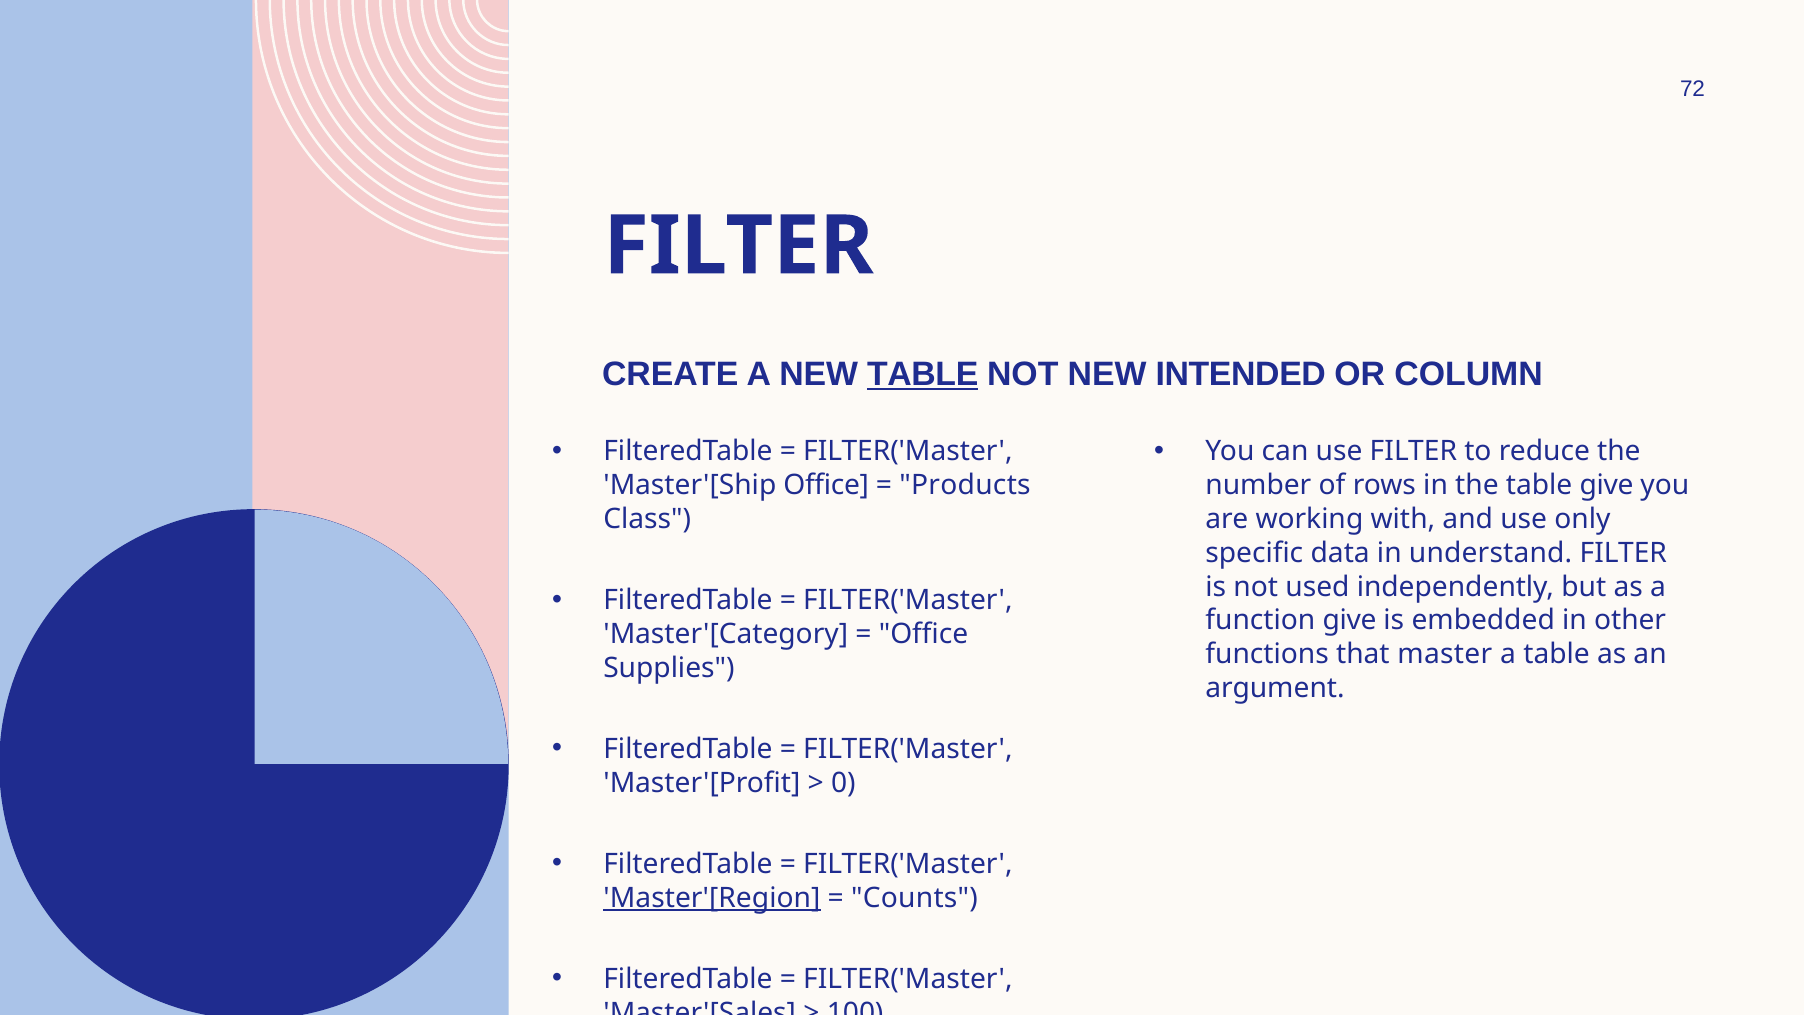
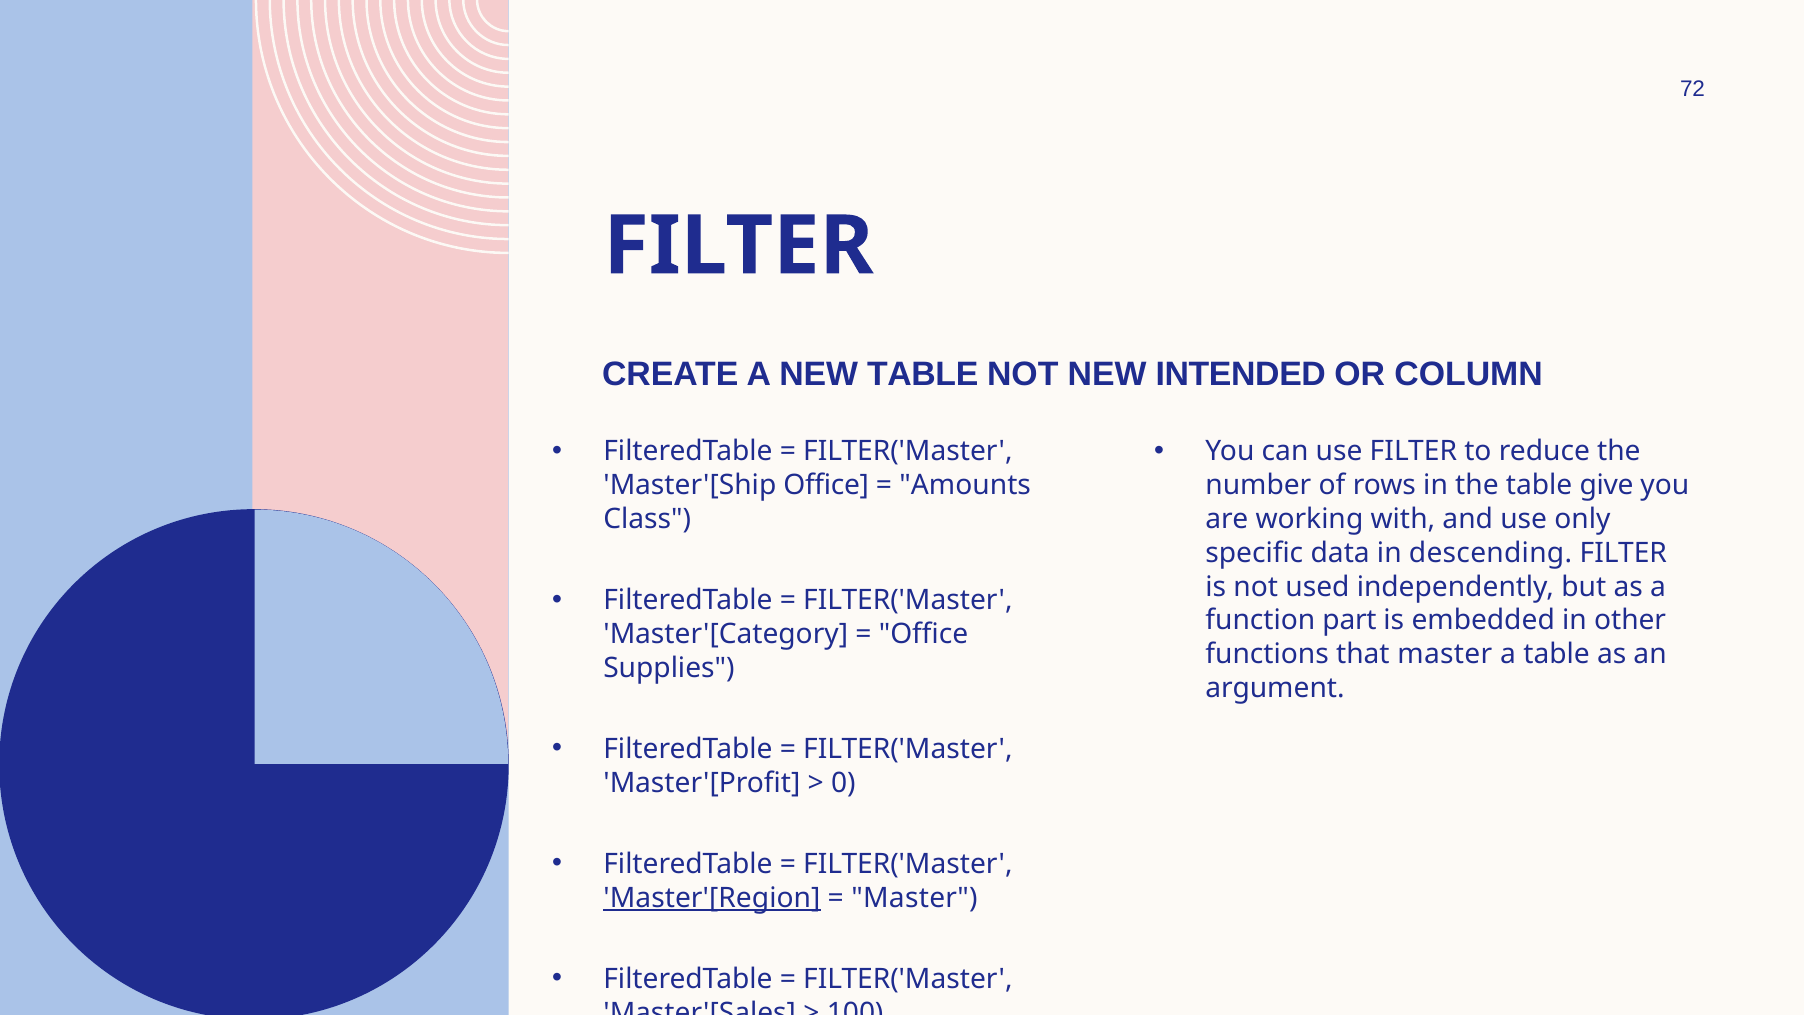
TABLE at (923, 374) underline: present -> none
Products: Products -> Amounts
understand: understand -> descending
function give: give -> part
Counts at (914, 898): Counts -> Master
